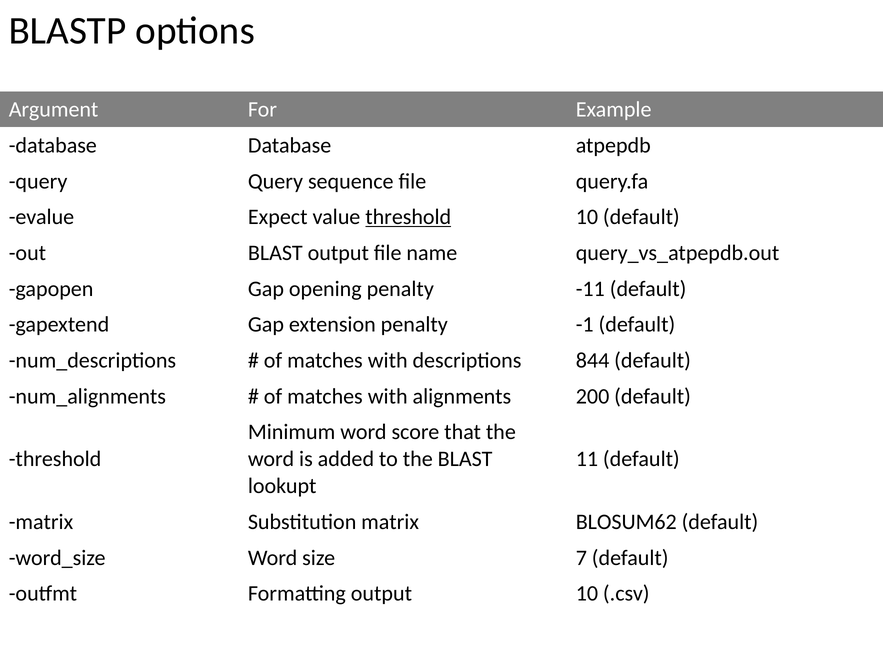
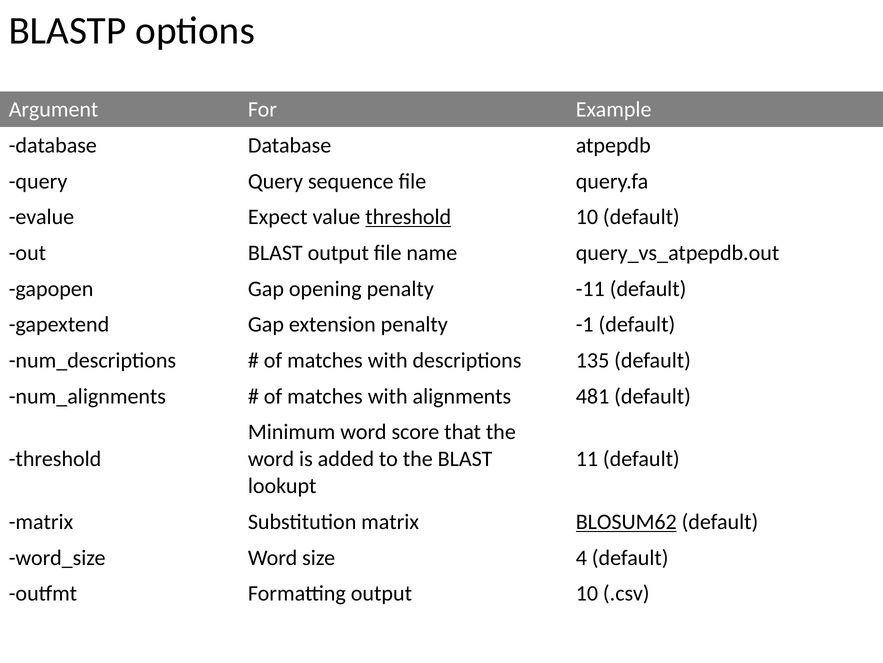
844: 844 -> 135
200: 200 -> 481
BLOSUM62 underline: none -> present
7: 7 -> 4
